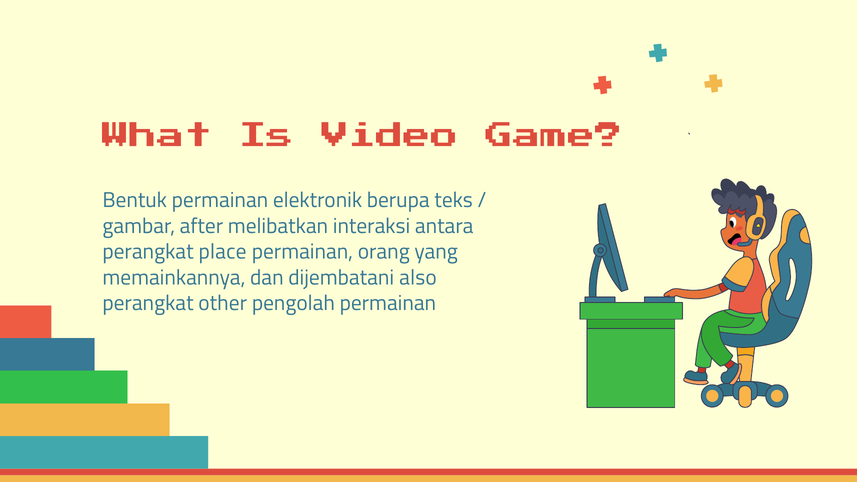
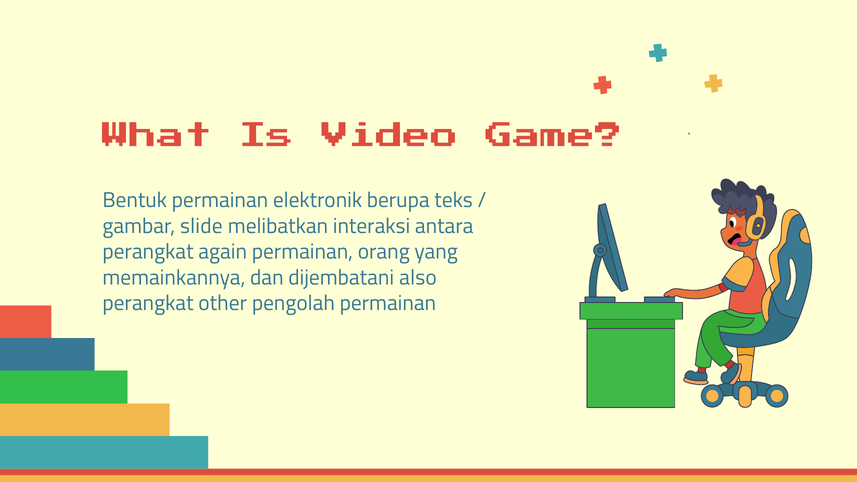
after: after -> slide
place: place -> again
